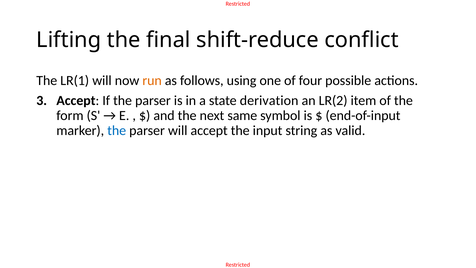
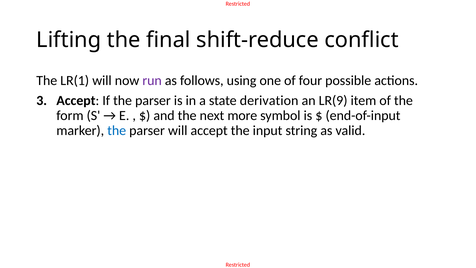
run colour: orange -> purple
LR(2: LR(2 -> LR(9
same: same -> more
